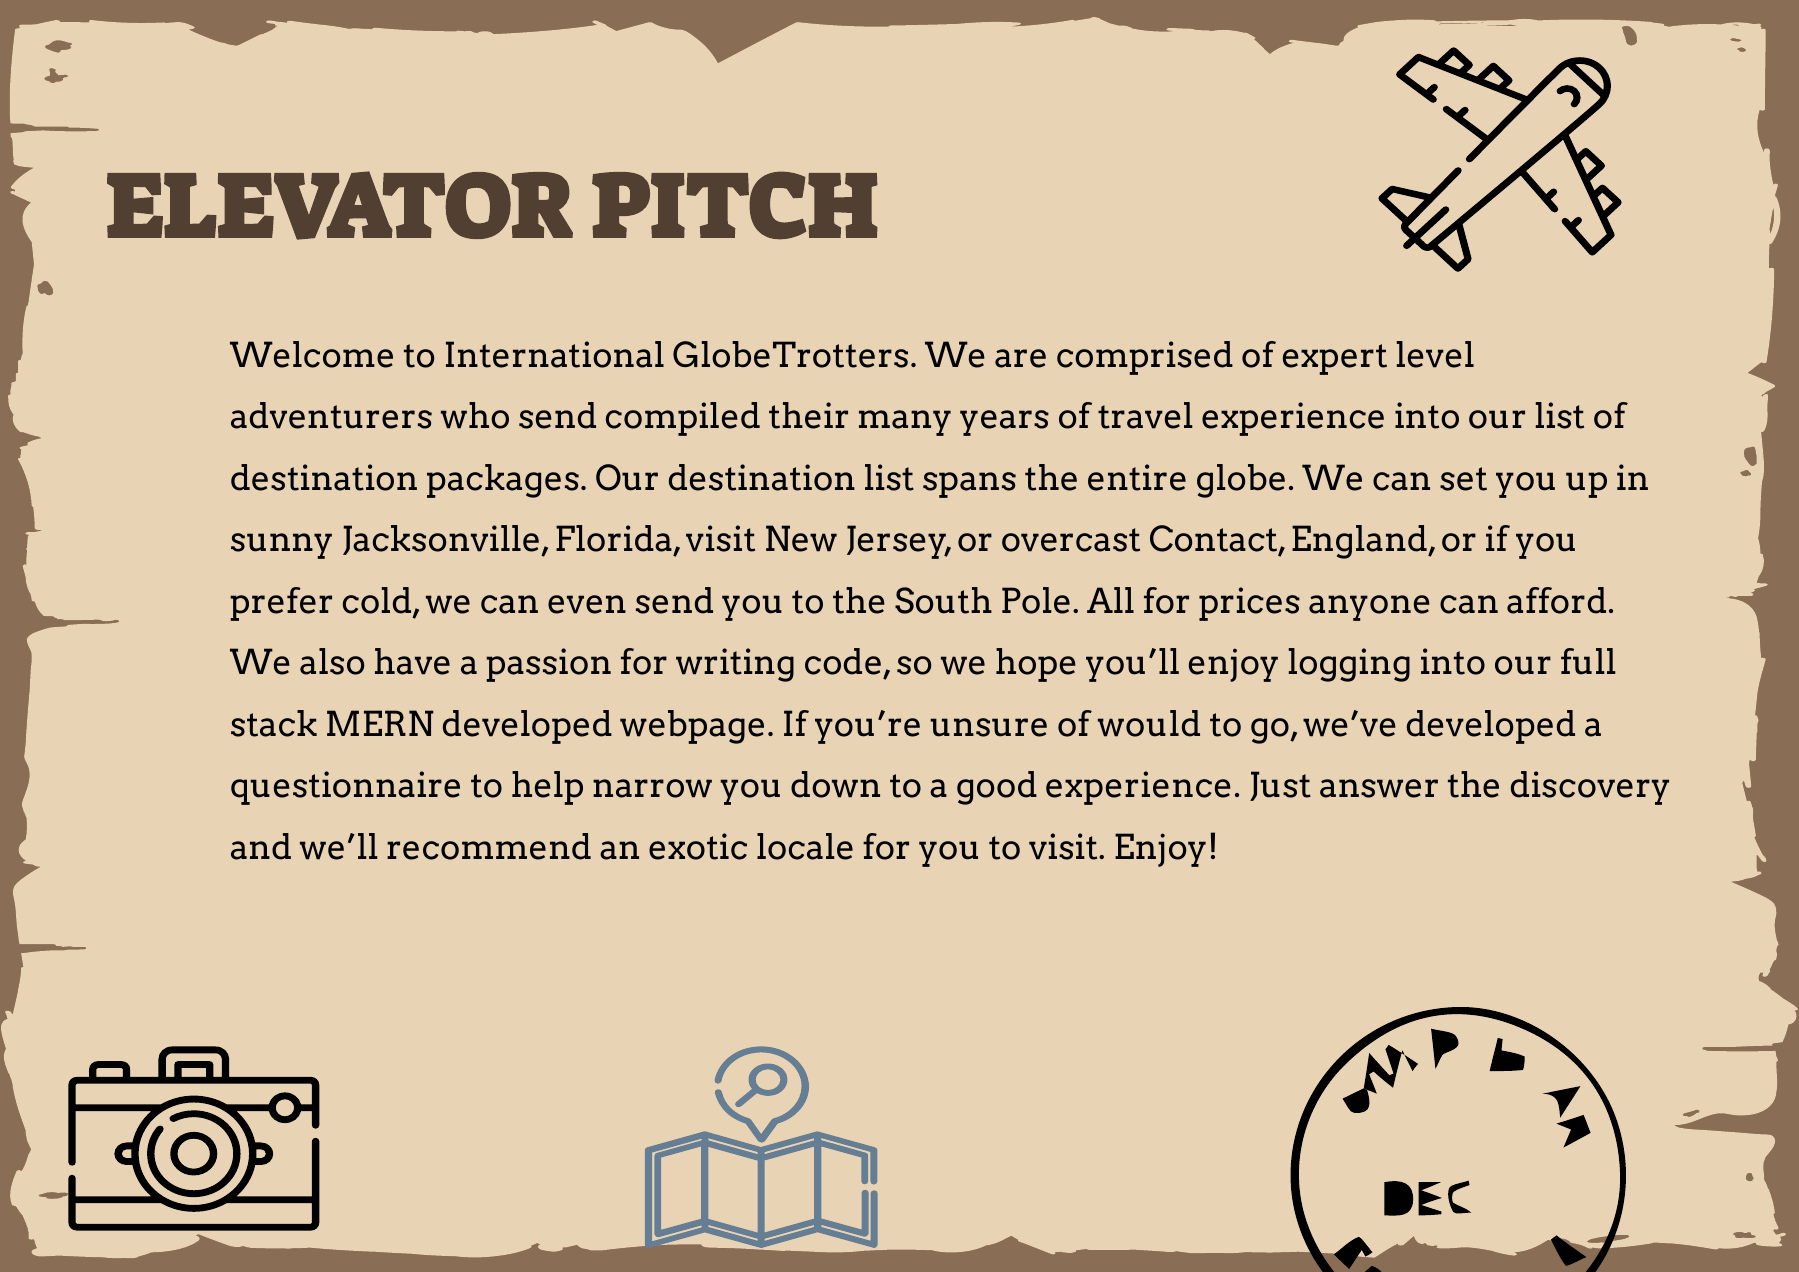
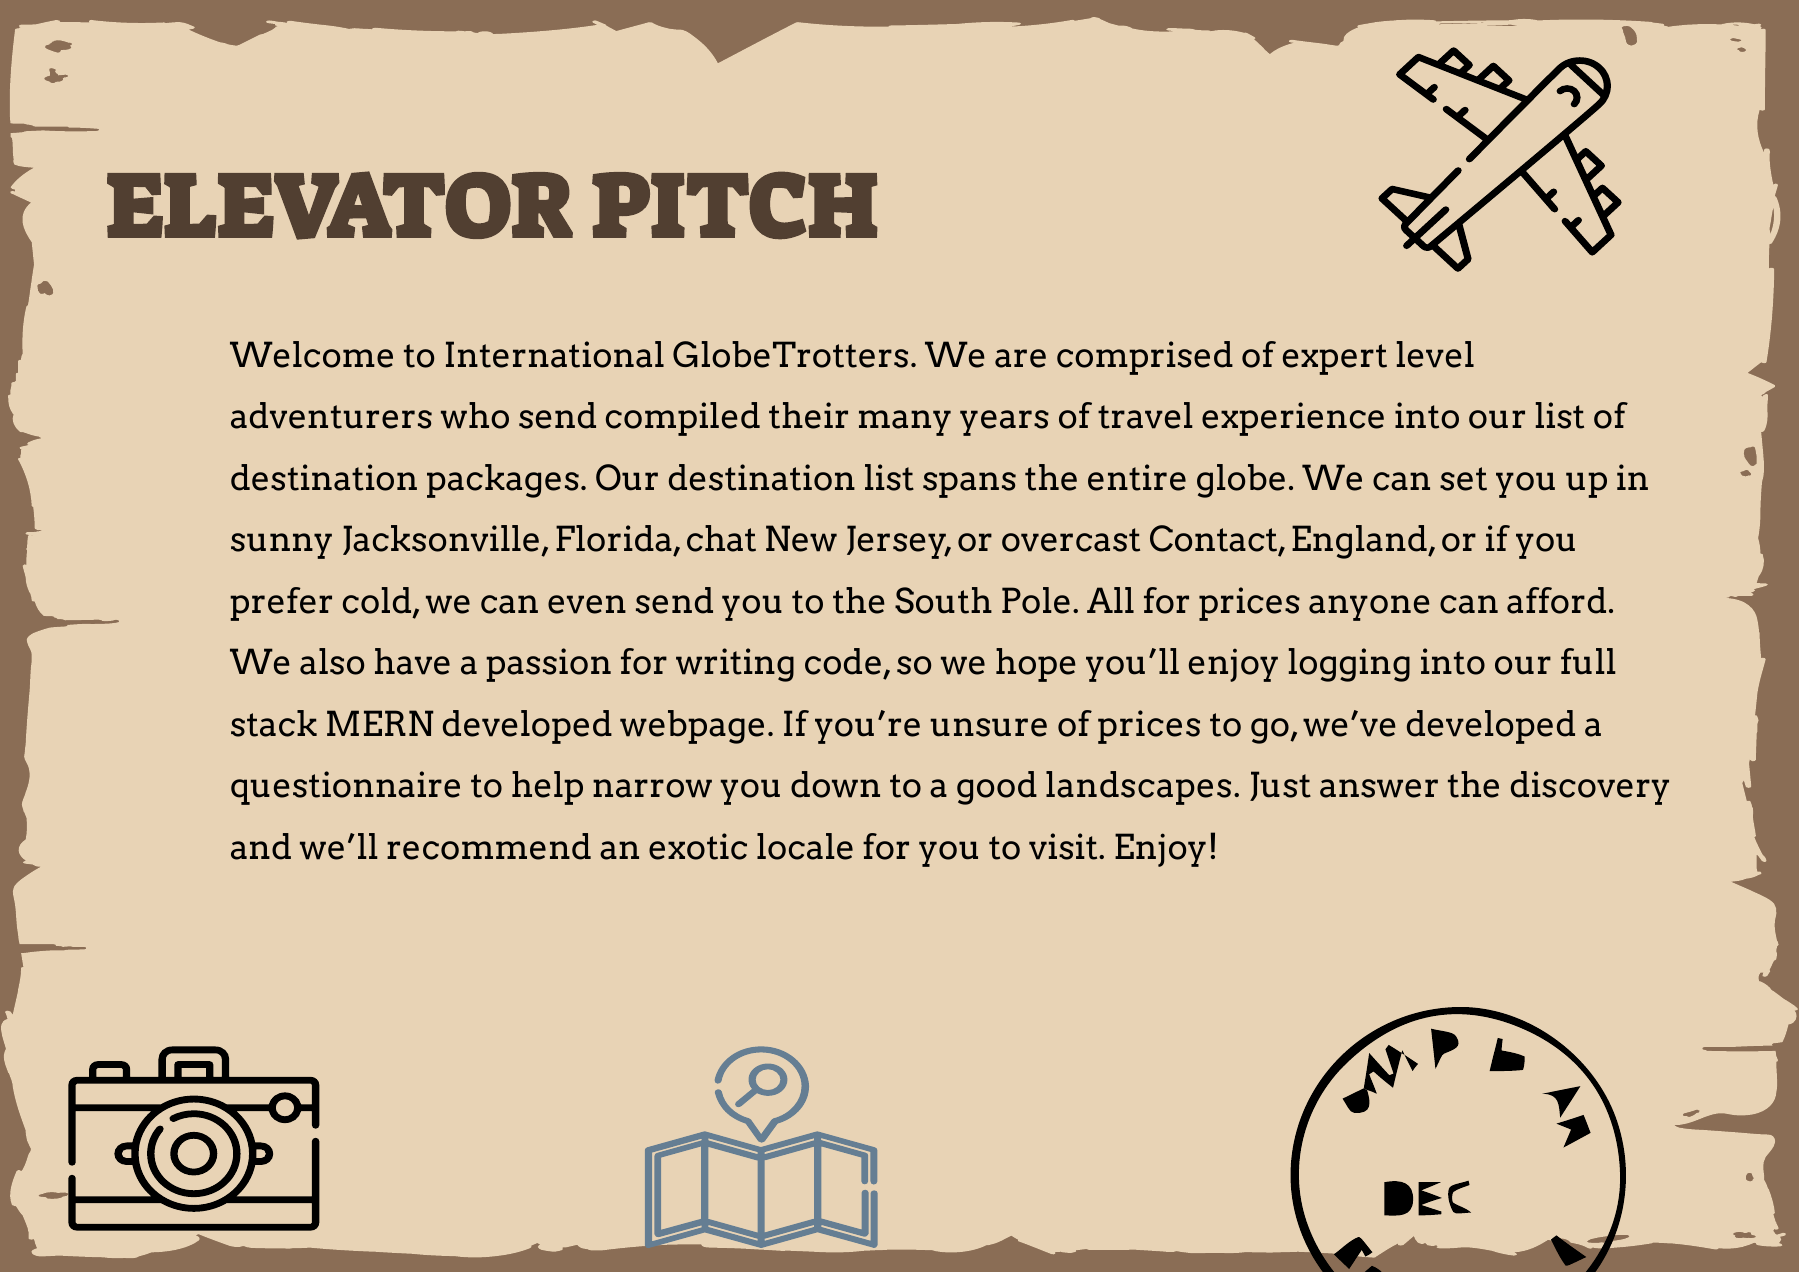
Florida visit: visit -> chat
of would: would -> prices
good experience: experience -> landscapes
